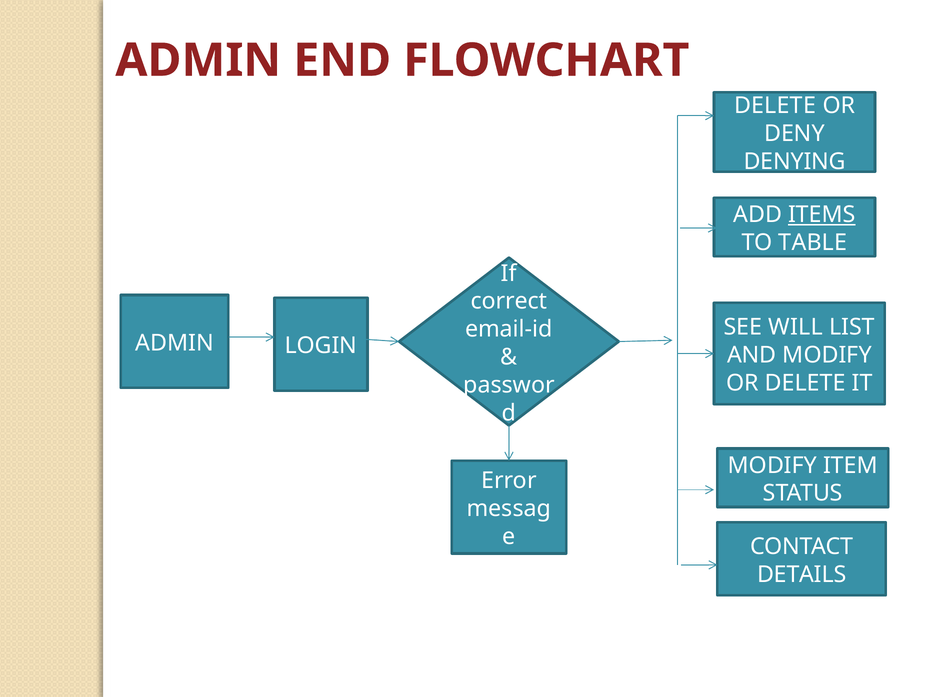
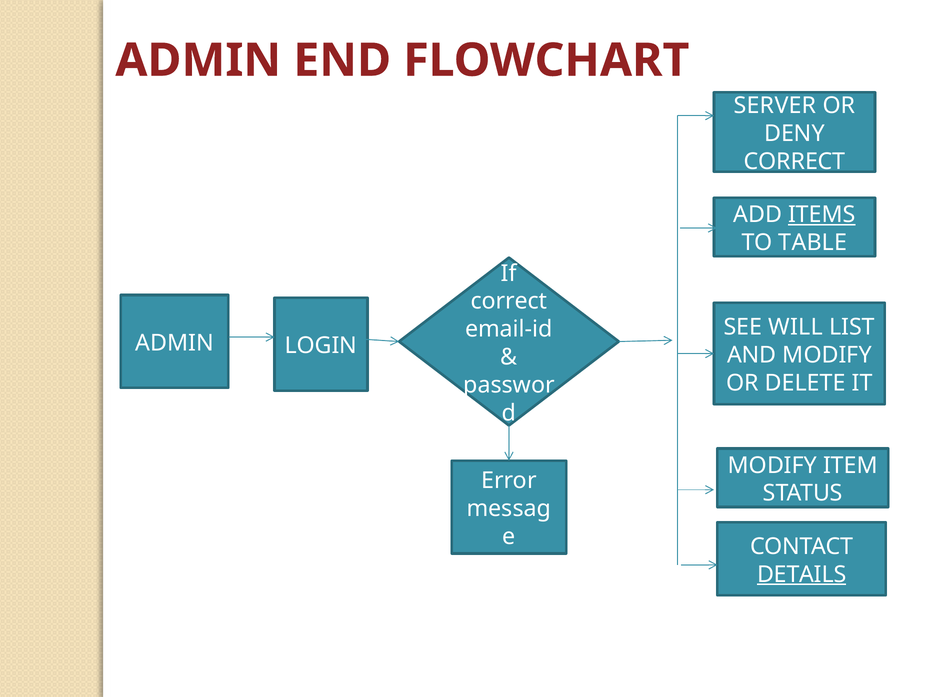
DELETE at (775, 106): DELETE -> SERVER
DENYING at (795, 162): DENYING -> CORRECT
DETAILS underline: none -> present
